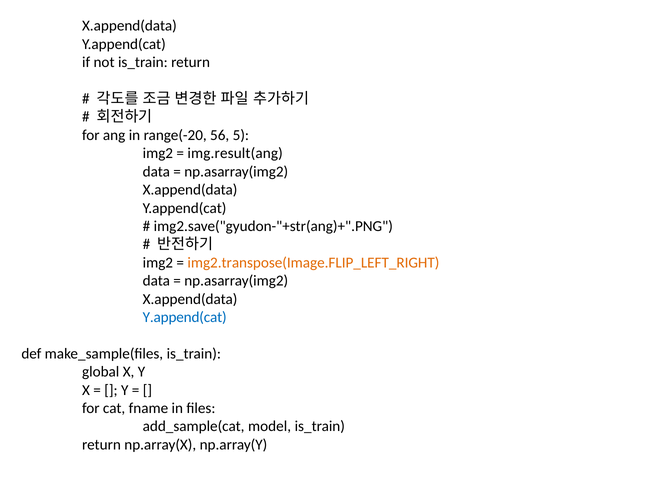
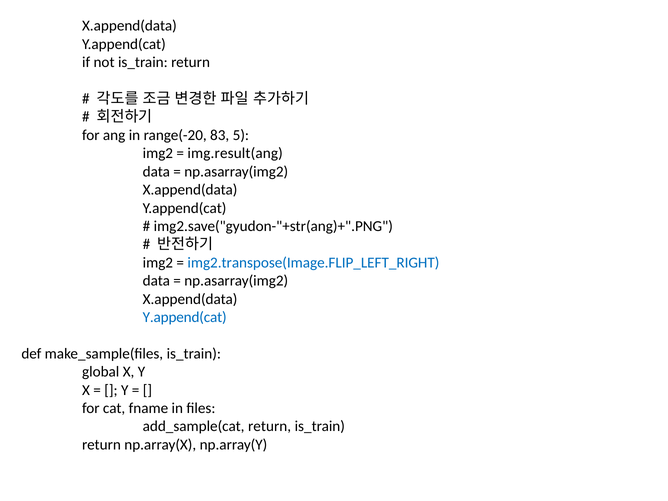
56: 56 -> 83
img2.transpose(Image.FLIP_LEFT_RIGHT colour: orange -> blue
add_sample(cat model: model -> return
